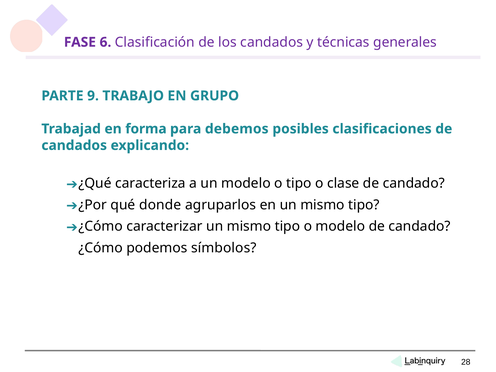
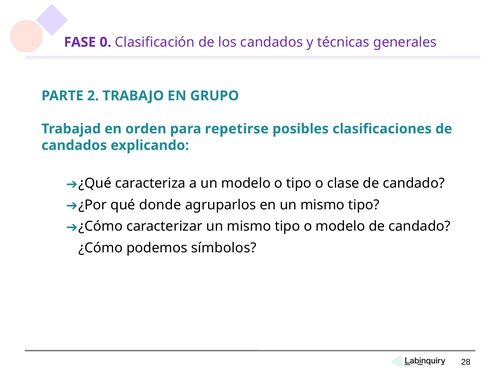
6: 6 -> 0
9: 9 -> 2
forma: forma -> orden
debemos: debemos -> repetirse
